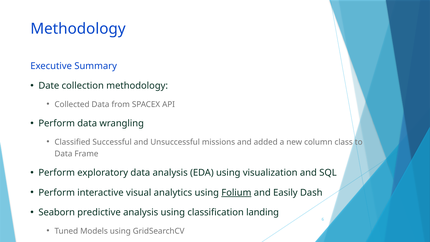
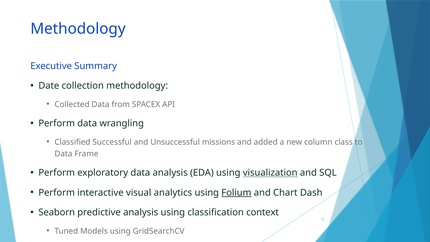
visualization underline: none -> present
Easily: Easily -> Chart
landing: landing -> context
